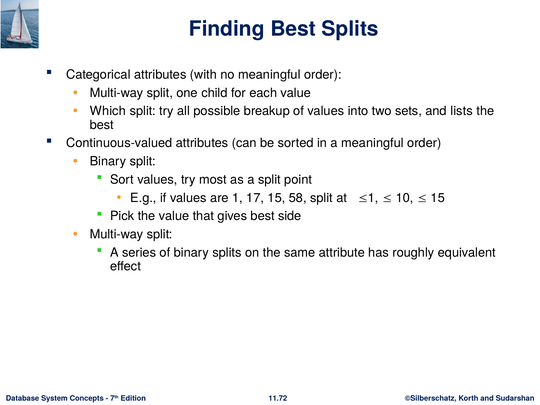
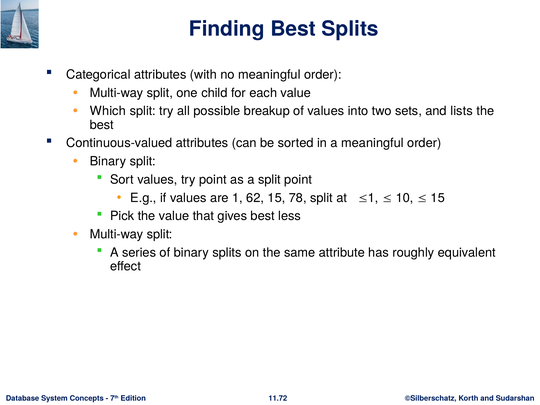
try most: most -> point
17: 17 -> 62
58: 58 -> 78
side: side -> less
